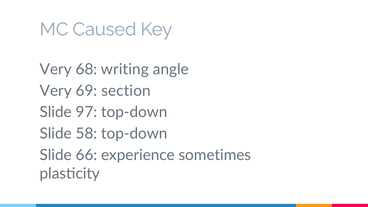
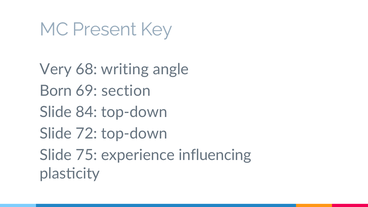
Caused: Caused -> Present
Very at (56, 91): Very -> Born
97: 97 -> 84
58: 58 -> 72
66: 66 -> 75
sometimes: sometimes -> influencing
